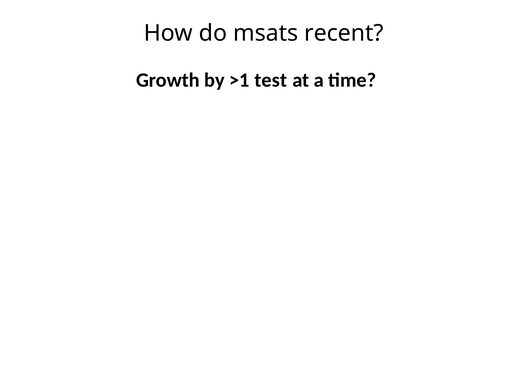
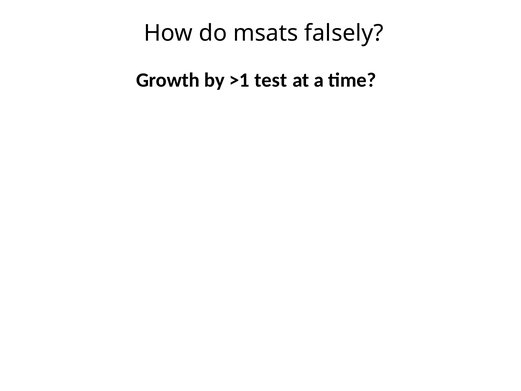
recent: recent -> falsely
